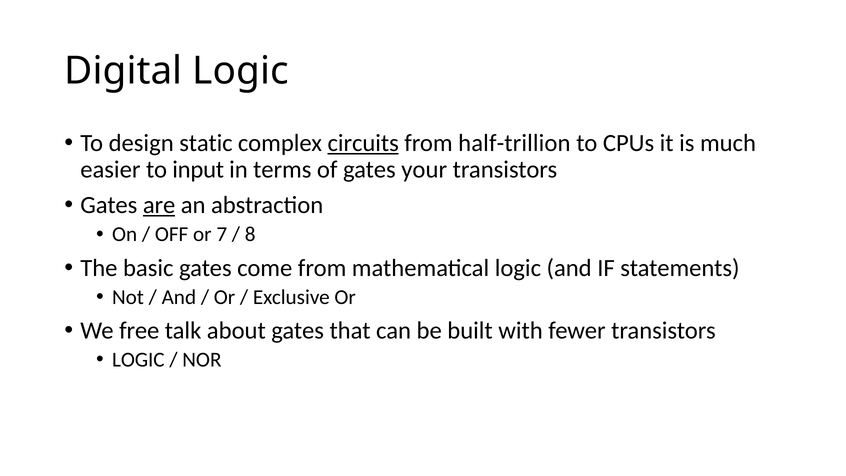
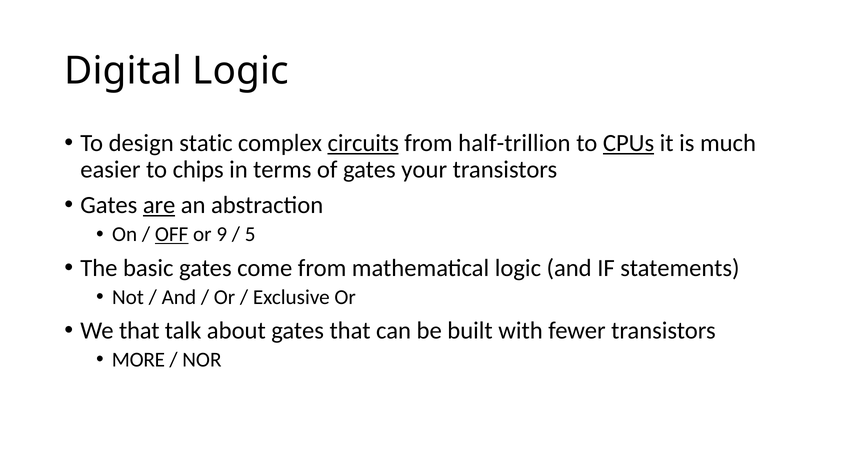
CPUs underline: none -> present
input: input -> chips
OFF underline: none -> present
7: 7 -> 9
8: 8 -> 5
We free: free -> that
LOGIC at (138, 360): LOGIC -> MORE
